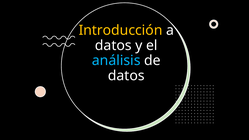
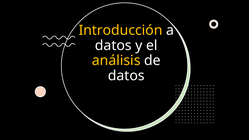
análisis colour: light blue -> yellow
